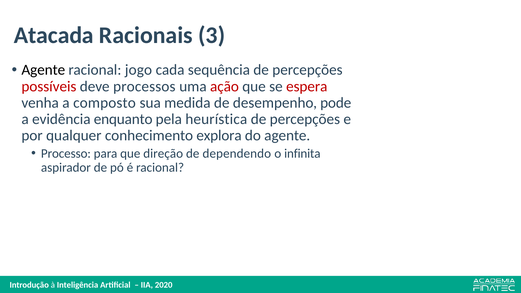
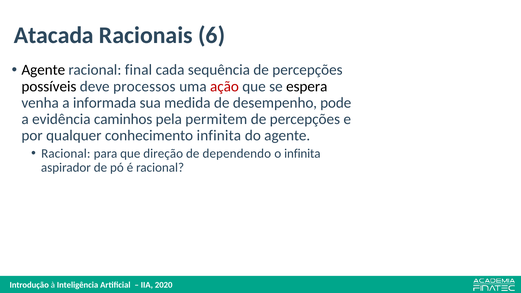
3: 3 -> 6
jogo: jogo -> final
possíveis colour: red -> black
espera colour: red -> black
composto: composto -> informada
enquanto: enquanto -> caminhos
heurística: heurística -> permitem
conhecimento explora: explora -> infinita
Processo at (66, 153): Processo -> Racional
